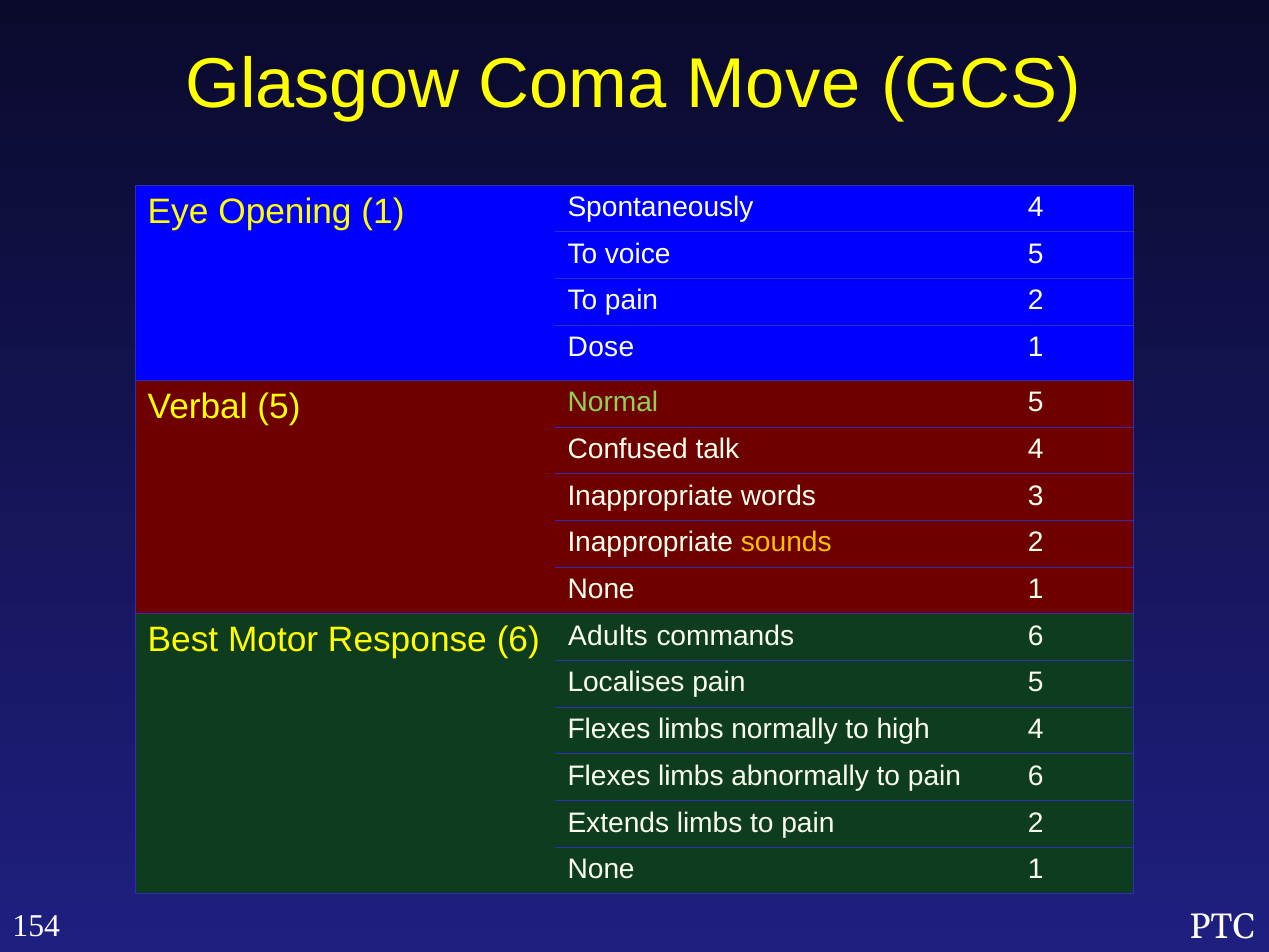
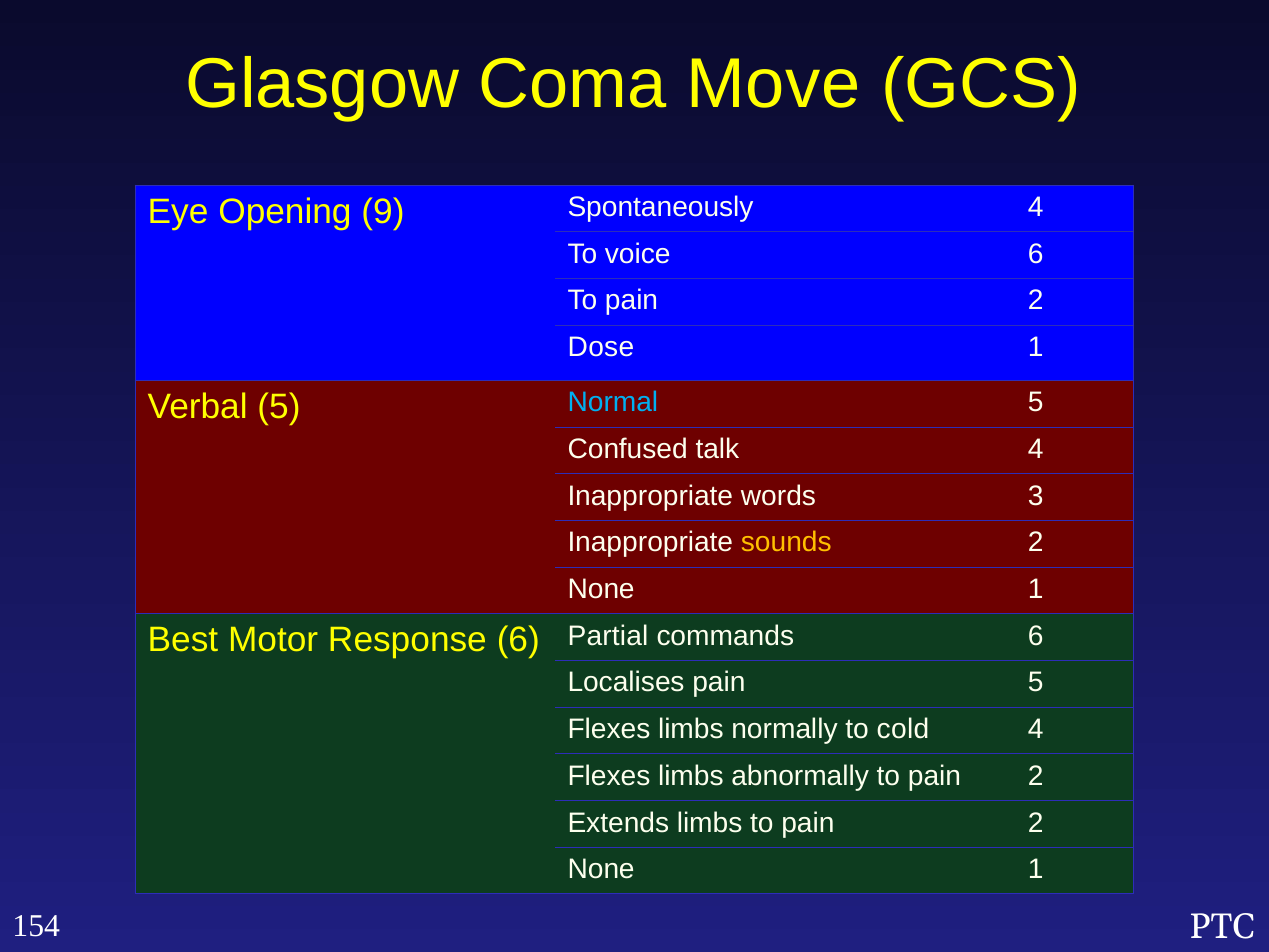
Opening 1: 1 -> 9
voice 5: 5 -> 6
Normal colour: light green -> light blue
Adults: Adults -> Partial
high: high -> cold
abnormally to pain 6: 6 -> 2
